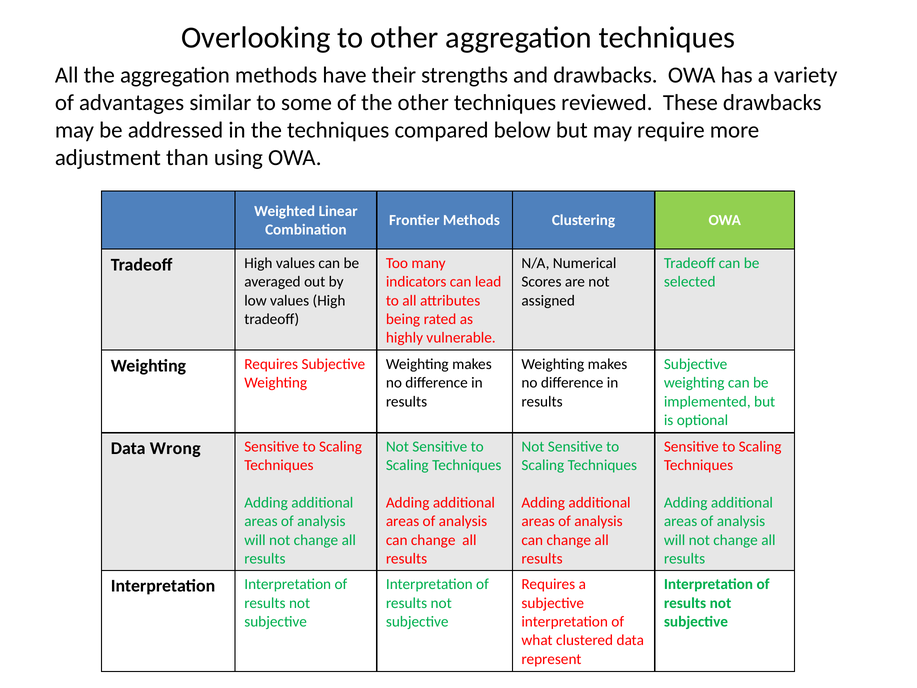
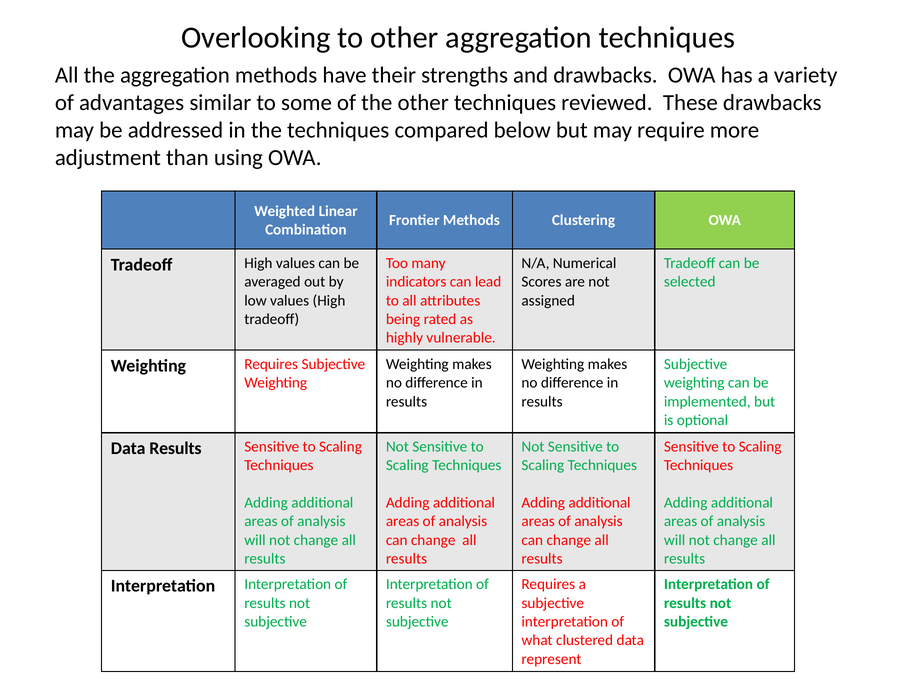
Data Wrong: Wrong -> Results
